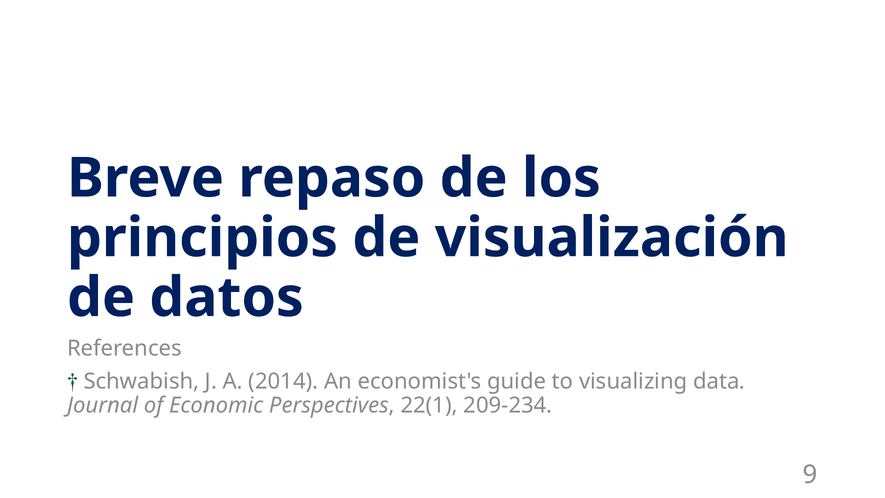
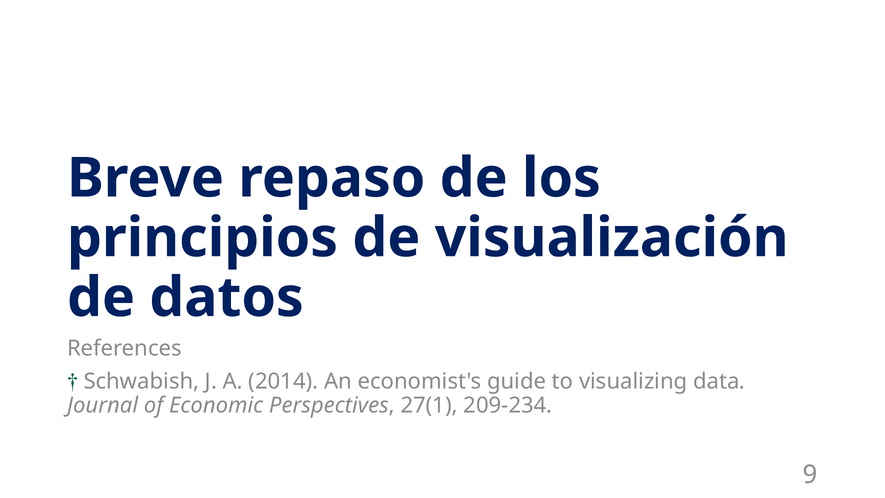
22(1: 22(1 -> 27(1
